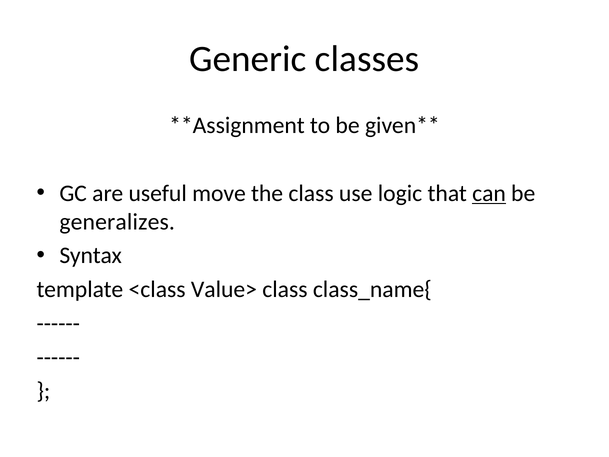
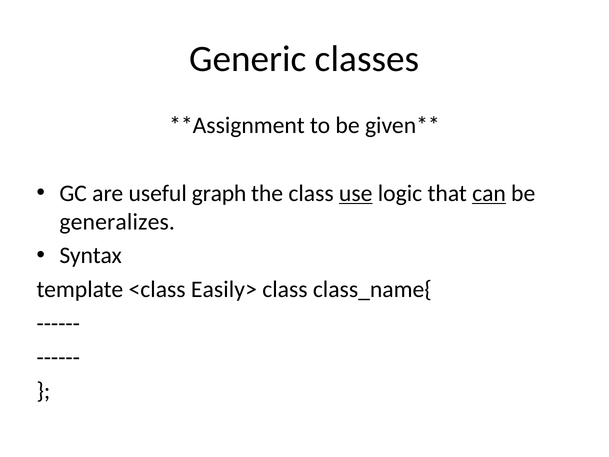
move: move -> graph
use underline: none -> present
Value>: Value> -> Easily>
